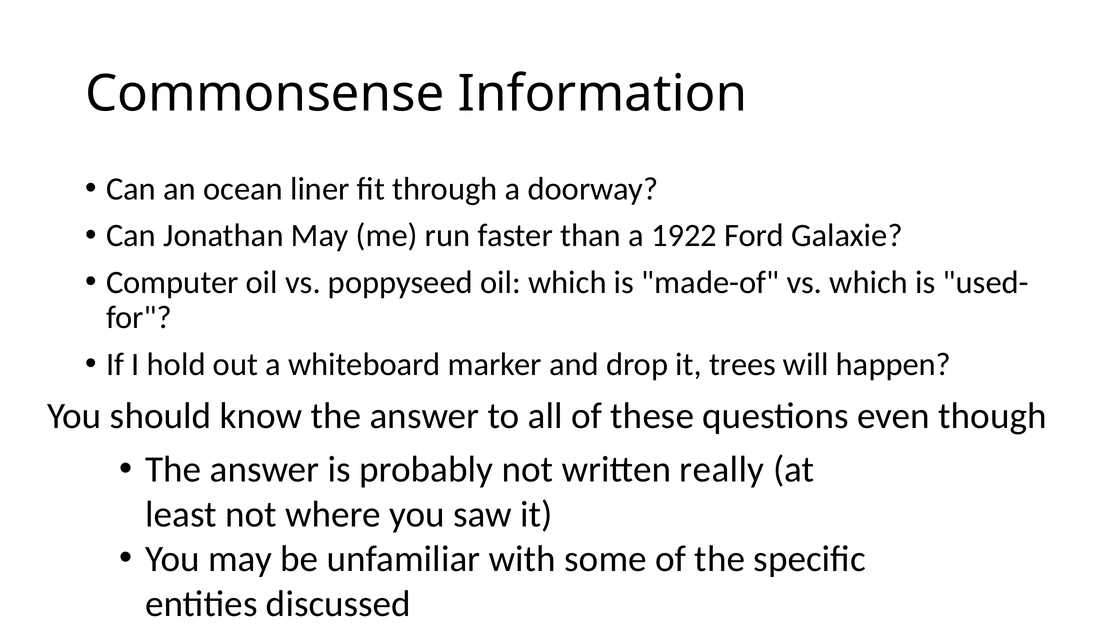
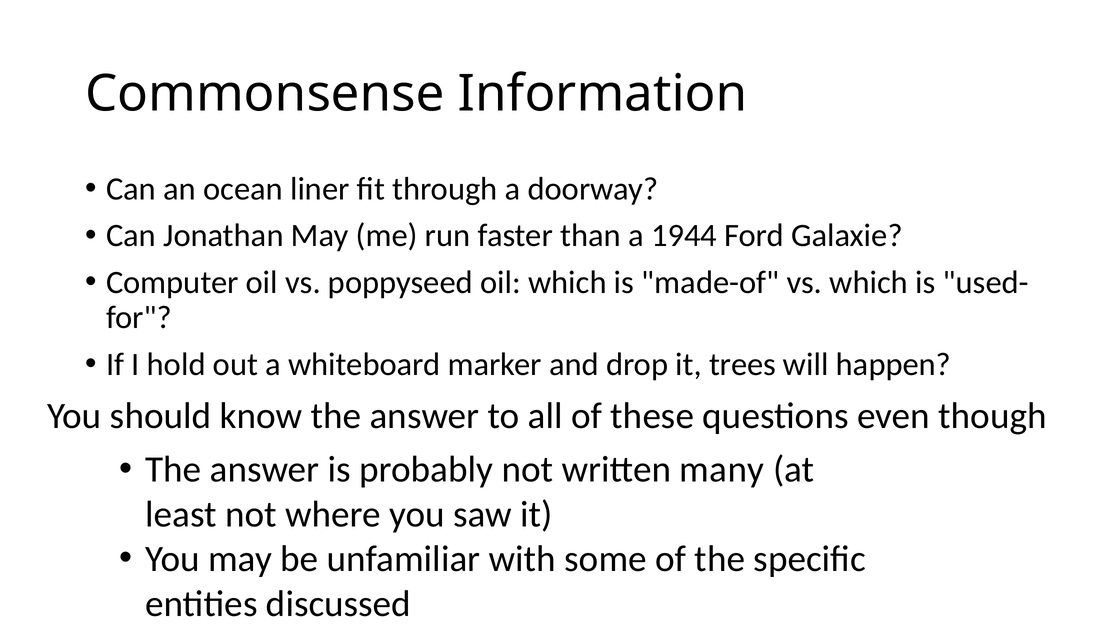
1922: 1922 -> 1944
really: really -> many
